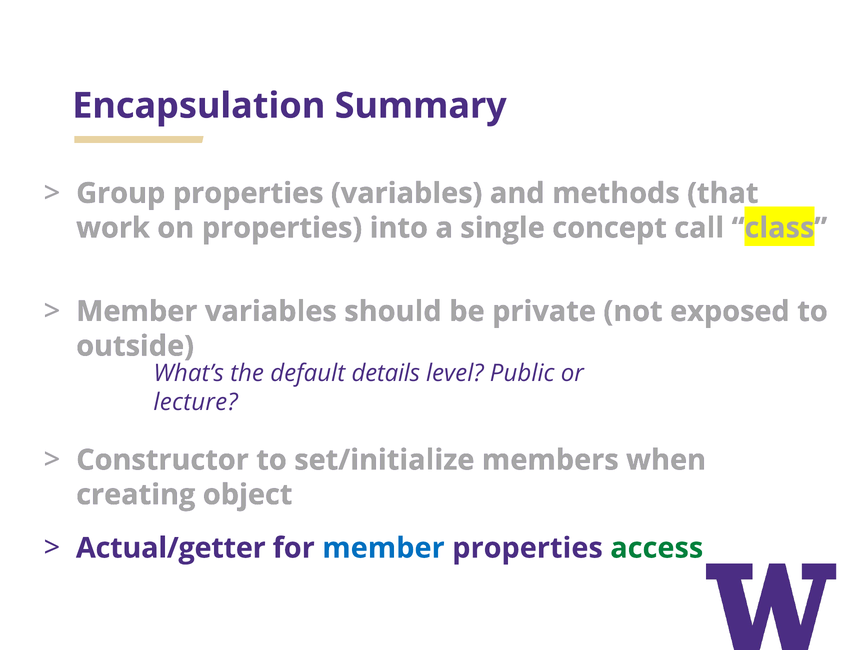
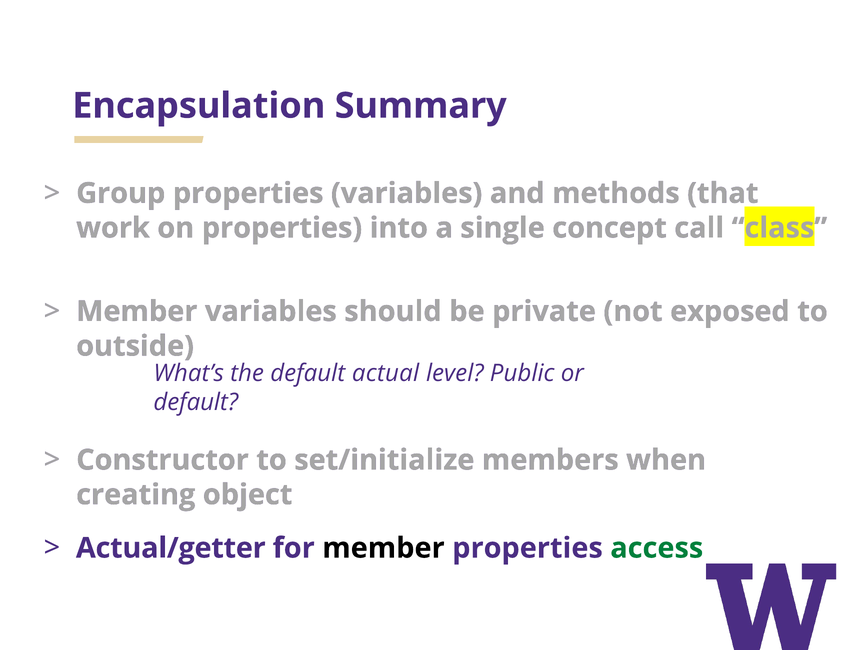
details: details -> actual
lecture at (196, 402): lecture -> default
member at (383, 548) colour: blue -> black
